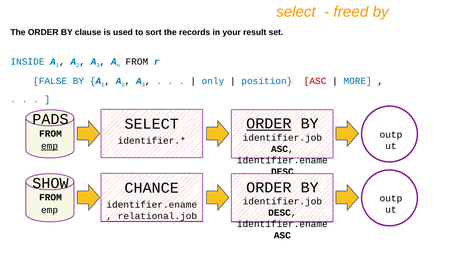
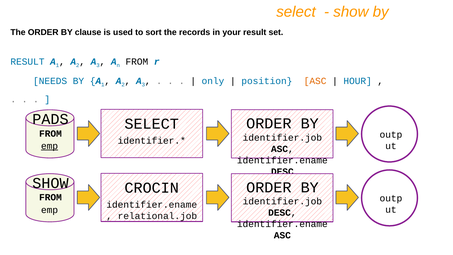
freed at (351, 12): freed -> show
INSIDE at (27, 62): INSIDE -> RESULT
FALSE: FALSE -> NEEDS
ASC at (315, 81) colour: red -> orange
MORE: MORE -> HOUR
ORDER at (269, 124) underline: present -> none
CHANCE: CHANCE -> CROCIN
